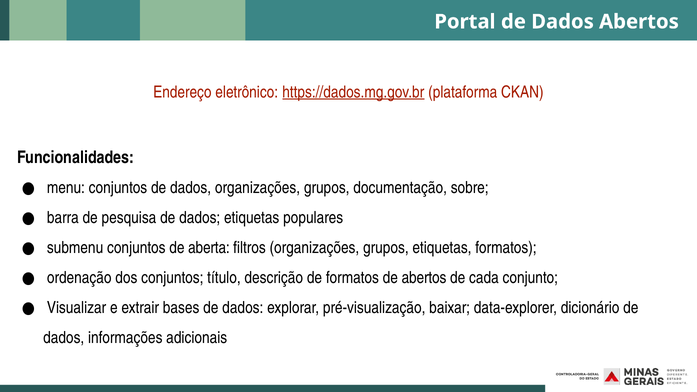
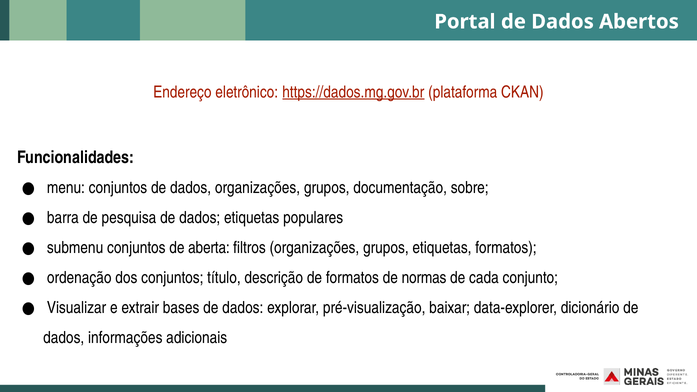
de abertos: abertos -> normas
